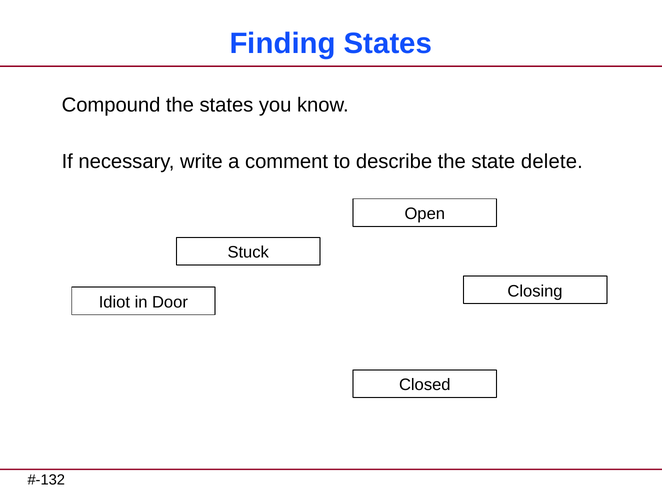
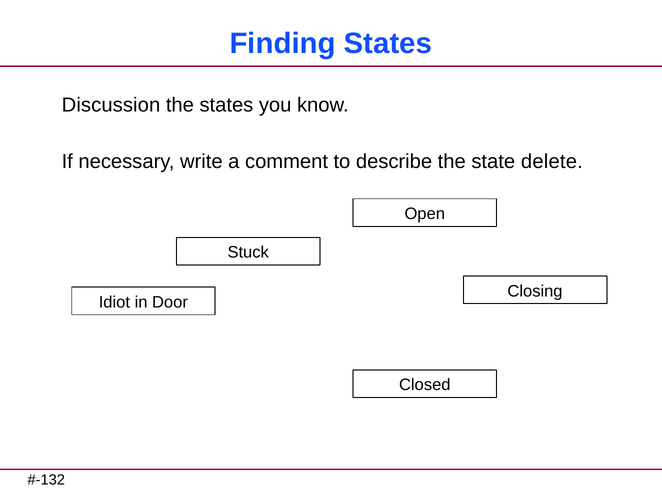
Compound: Compound -> Discussion
